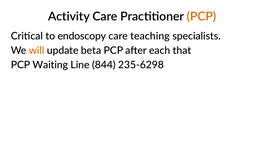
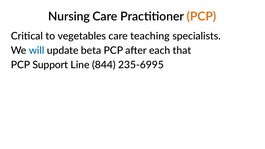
Activity: Activity -> Nursing
endoscopy: endoscopy -> vegetables
will colour: orange -> blue
Waiting: Waiting -> Support
235-6298: 235-6298 -> 235-6995
